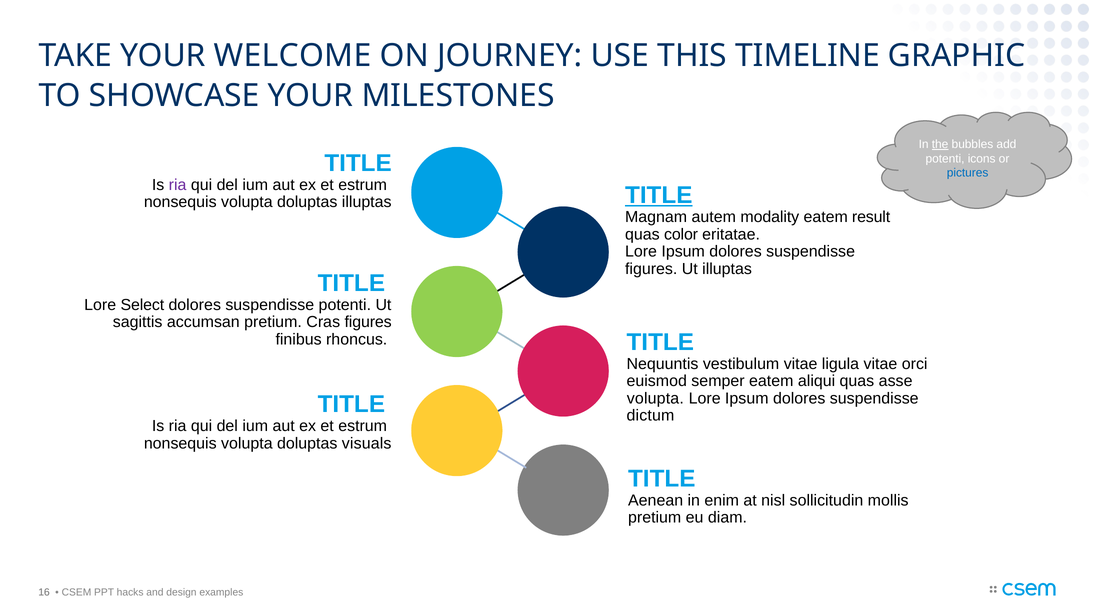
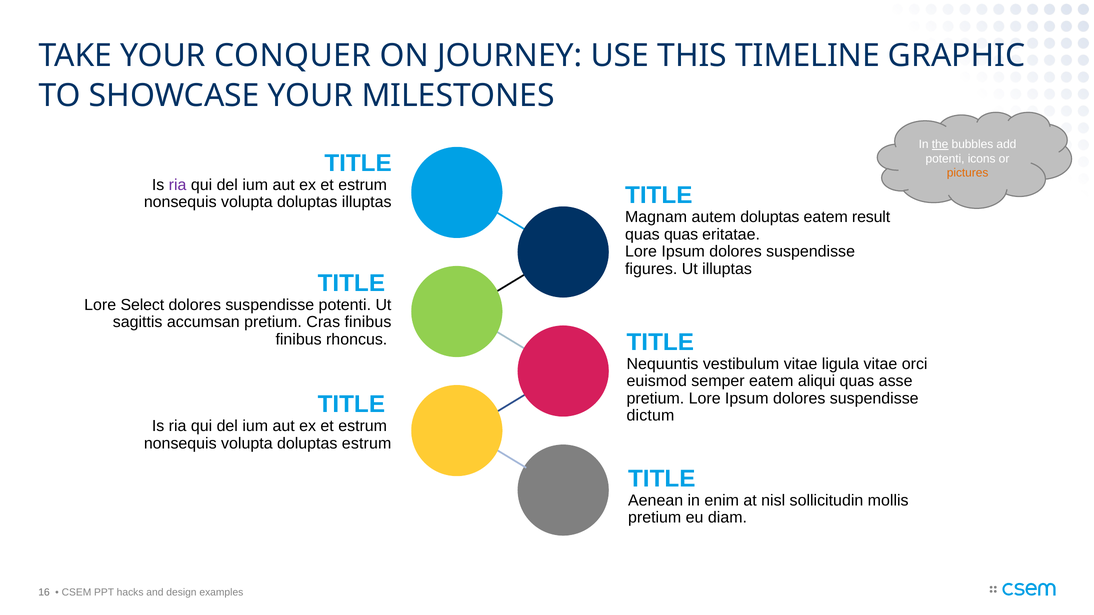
WELCOME: WELCOME -> CONQUER
pictures colour: blue -> orange
TITLE at (659, 195) underline: present -> none
autem modality: modality -> doluptas
quas color: color -> quas
Cras figures: figures -> finibus
volupta at (655, 399): volupta -> pretium
doluptas visuals: visuals -> estrum
